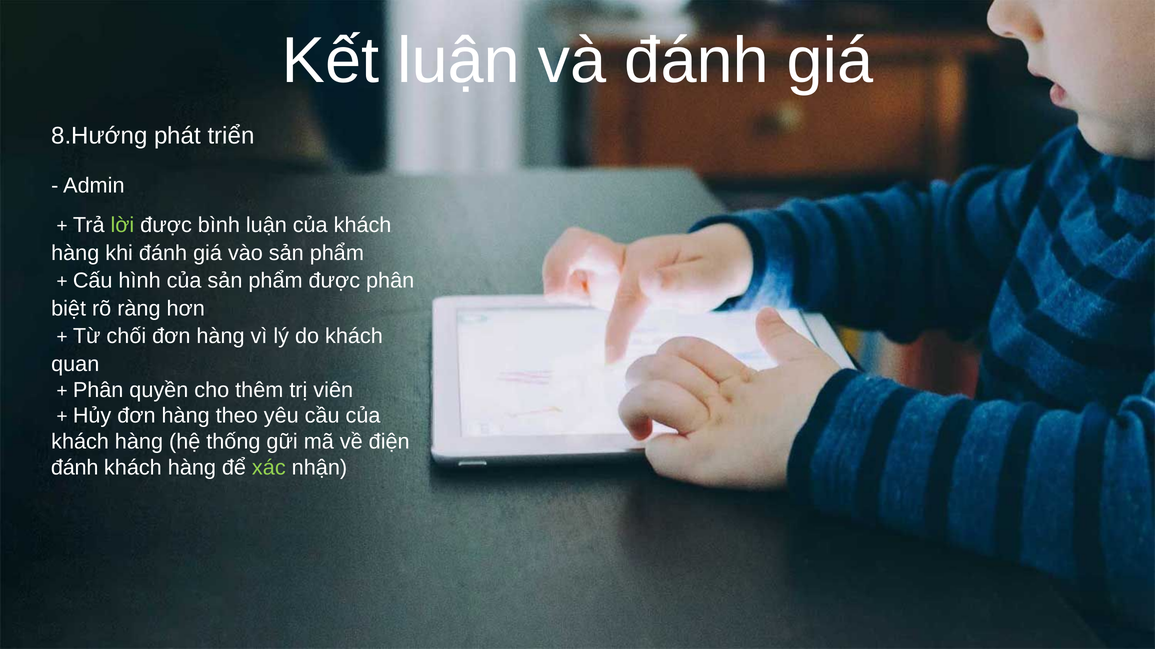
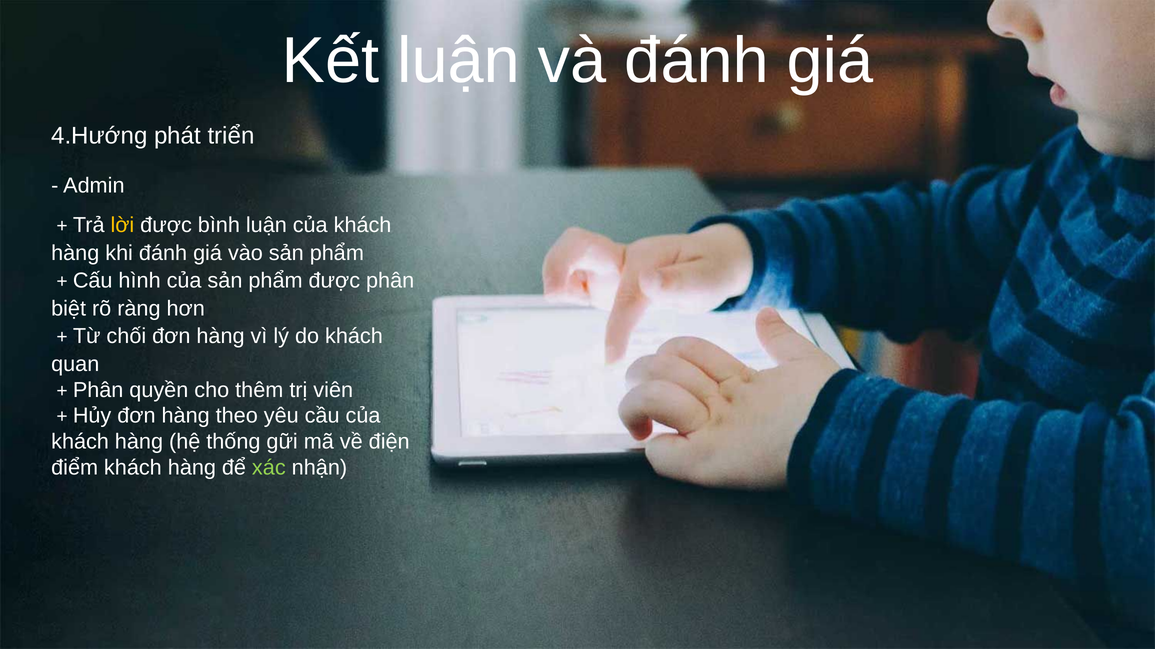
8.Hướng: 8.Hướng -> 4.Hướng
lời colour: light green -> yellow
đánh at (75, 468): đánh -> điểm
